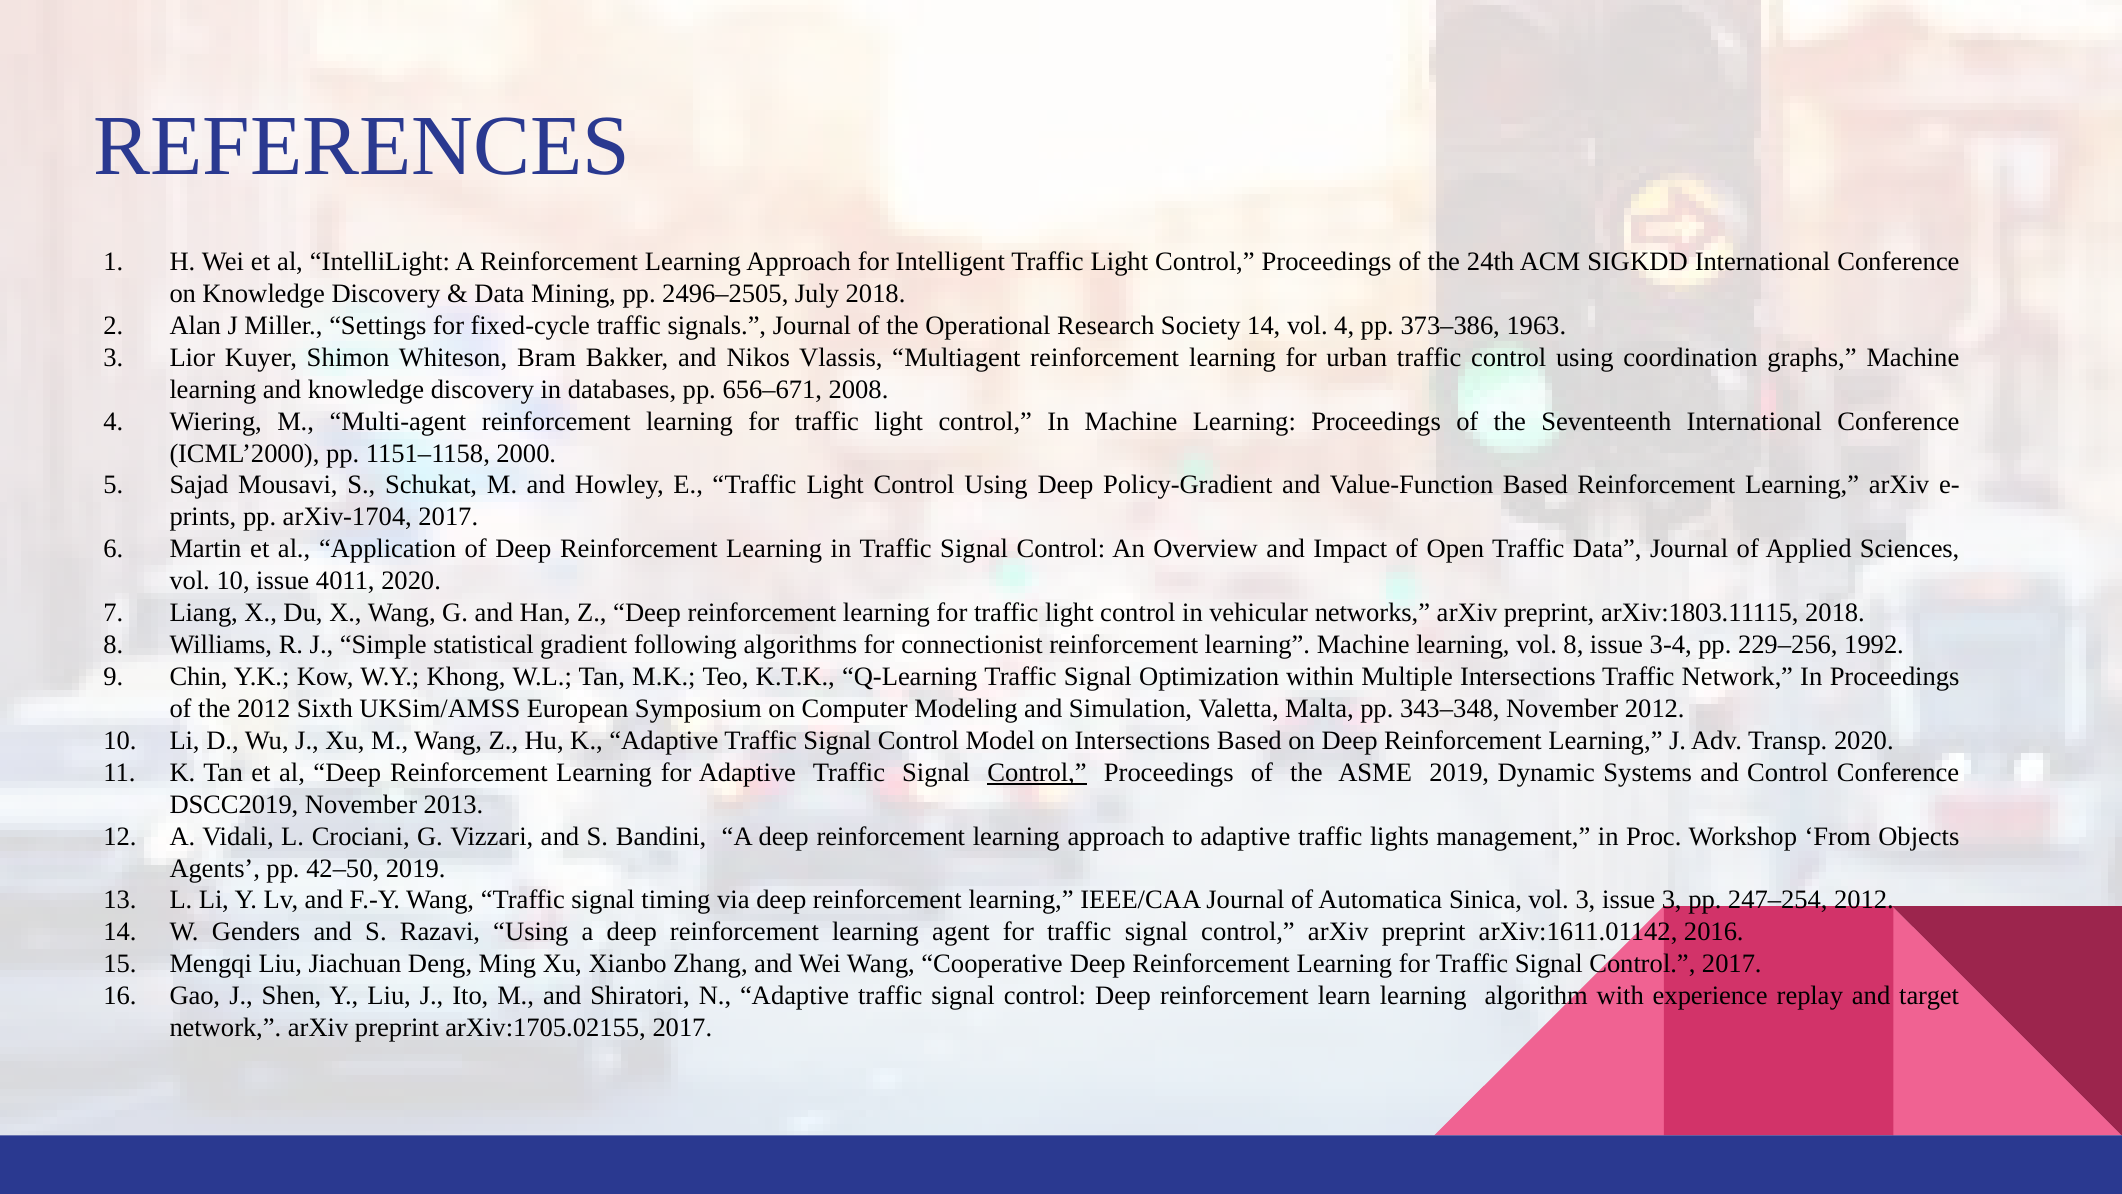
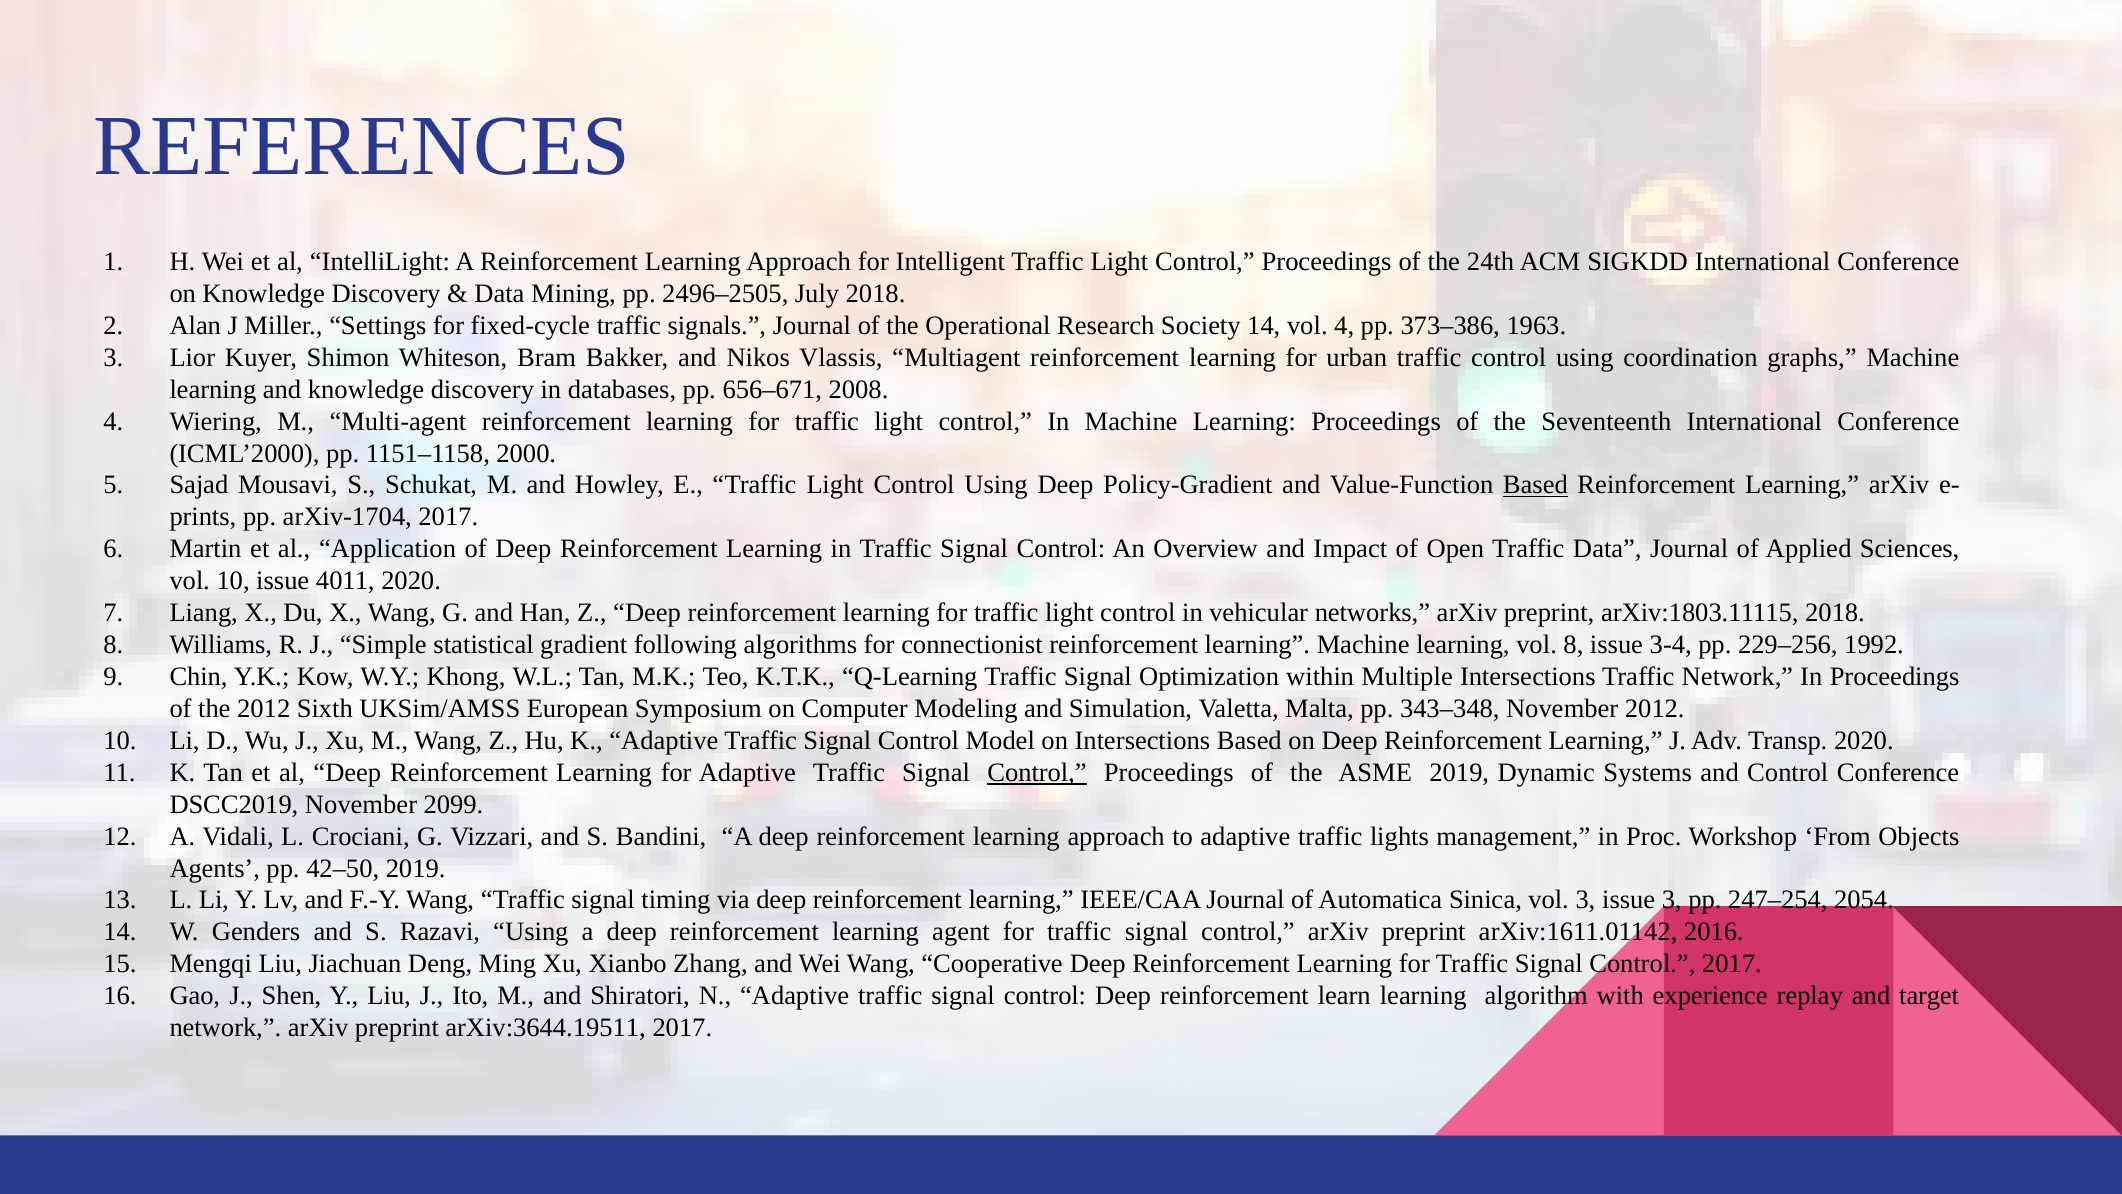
Based at (1535, 485) underline: none -> present
2013: 2013 -> 2099
247–254 2012: 2012 -> 2054
arXiv:1705.02155: arXiv:1705.02155 -> arXiv:3644.19511
